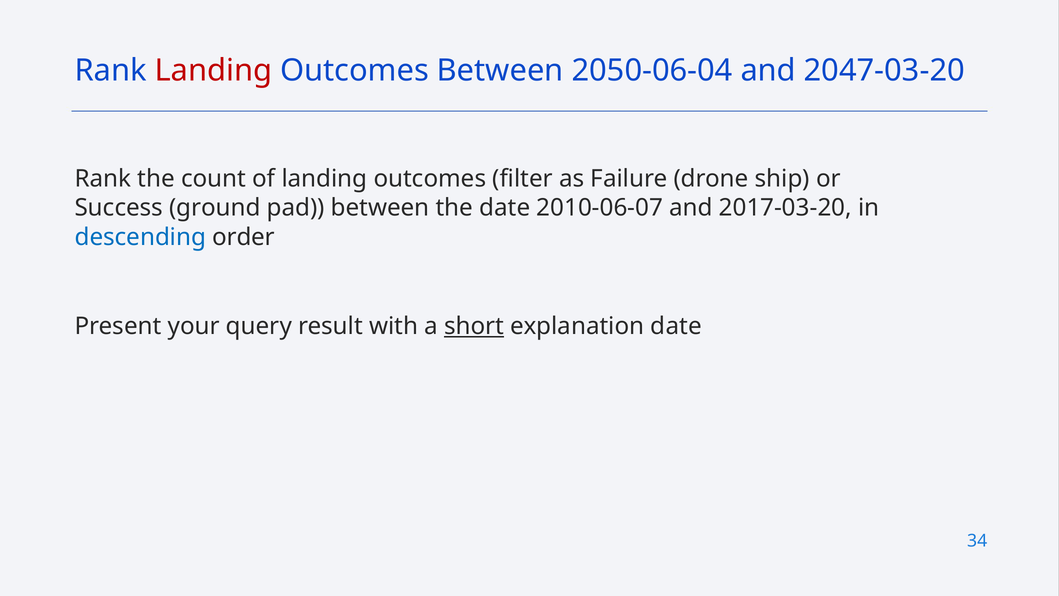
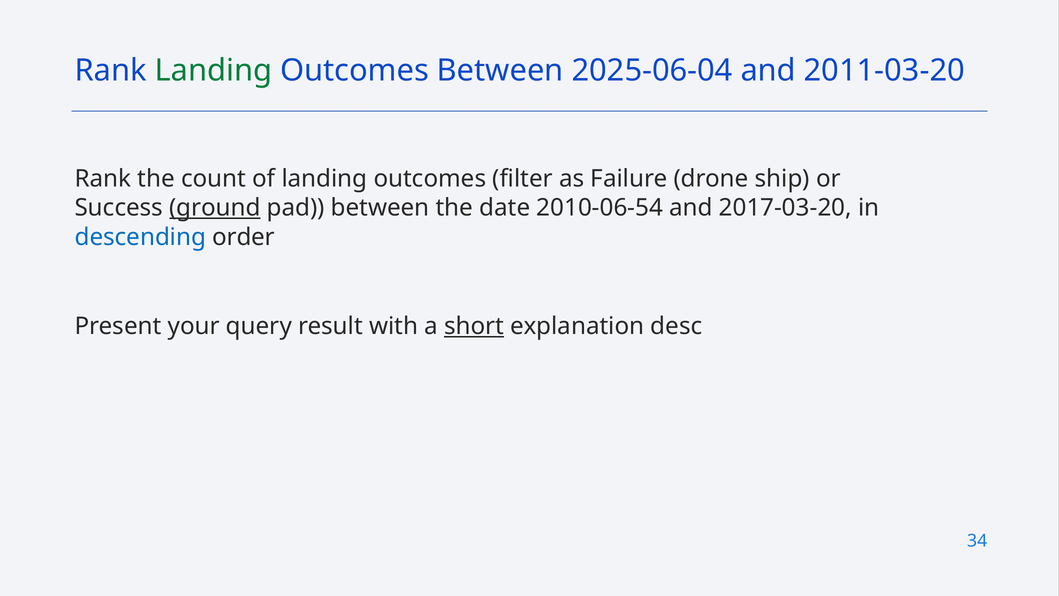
Landing at (213, 70) colour: red -> green
2050-06-04: 2050-06-04 -> 2025-06-04
2047-03-20: 2047-03-20 -> 2011-03-20
ground underline: none -> present
2010-06-07: 2010-06-07 -> 2010-06-54
explanation date: date -> desc
